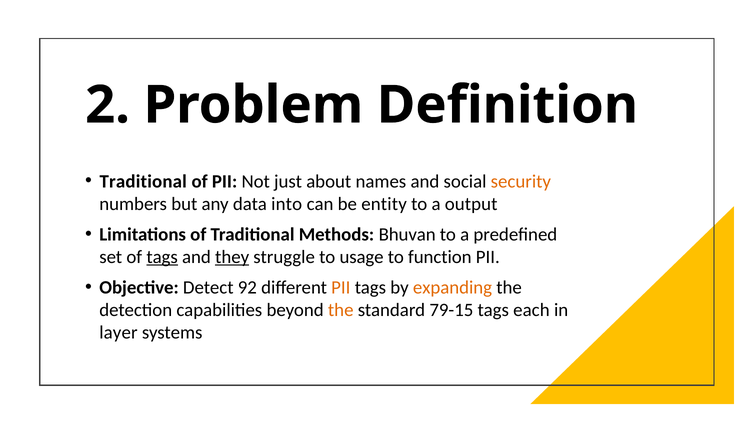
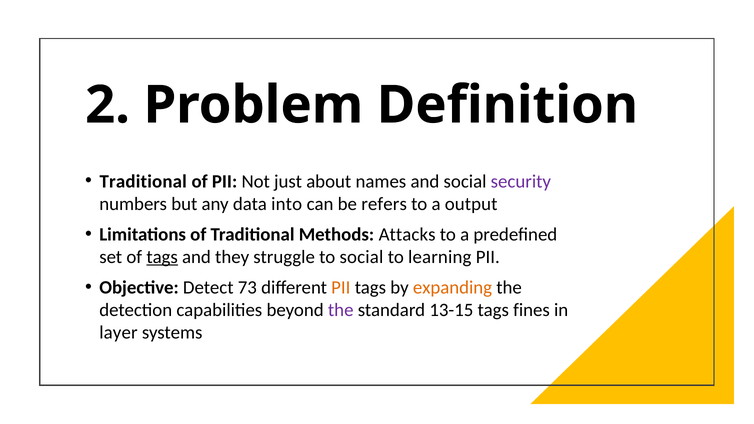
security colour: orange -> purple
entity: entity -> refers
Bhuvan: Bhuvan -> Attacks
they underline: present -> none
to usage: usage -> social
function: function -> learning
92: 92 -> 73
the at (341, 310) colour: orange -> purple
79-15: 79-15 -> 13-15
each: each -> fines
